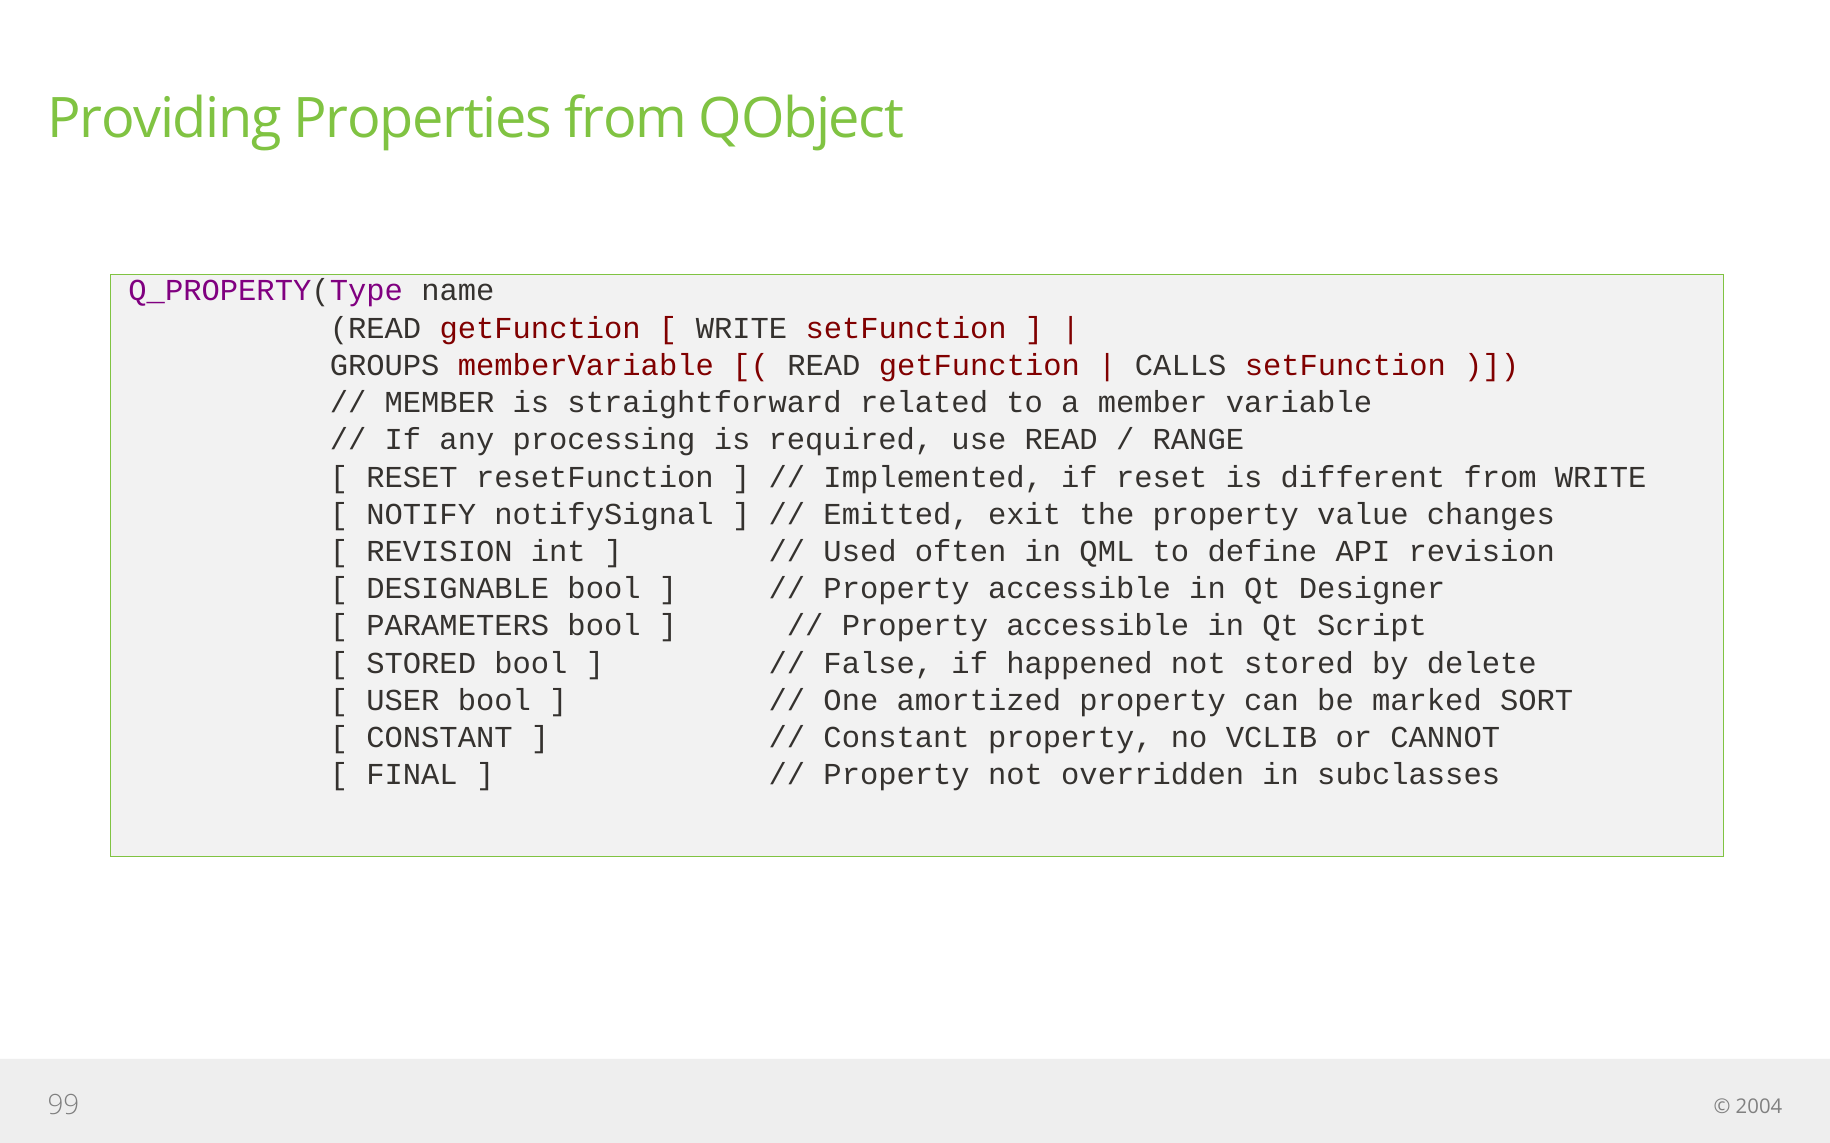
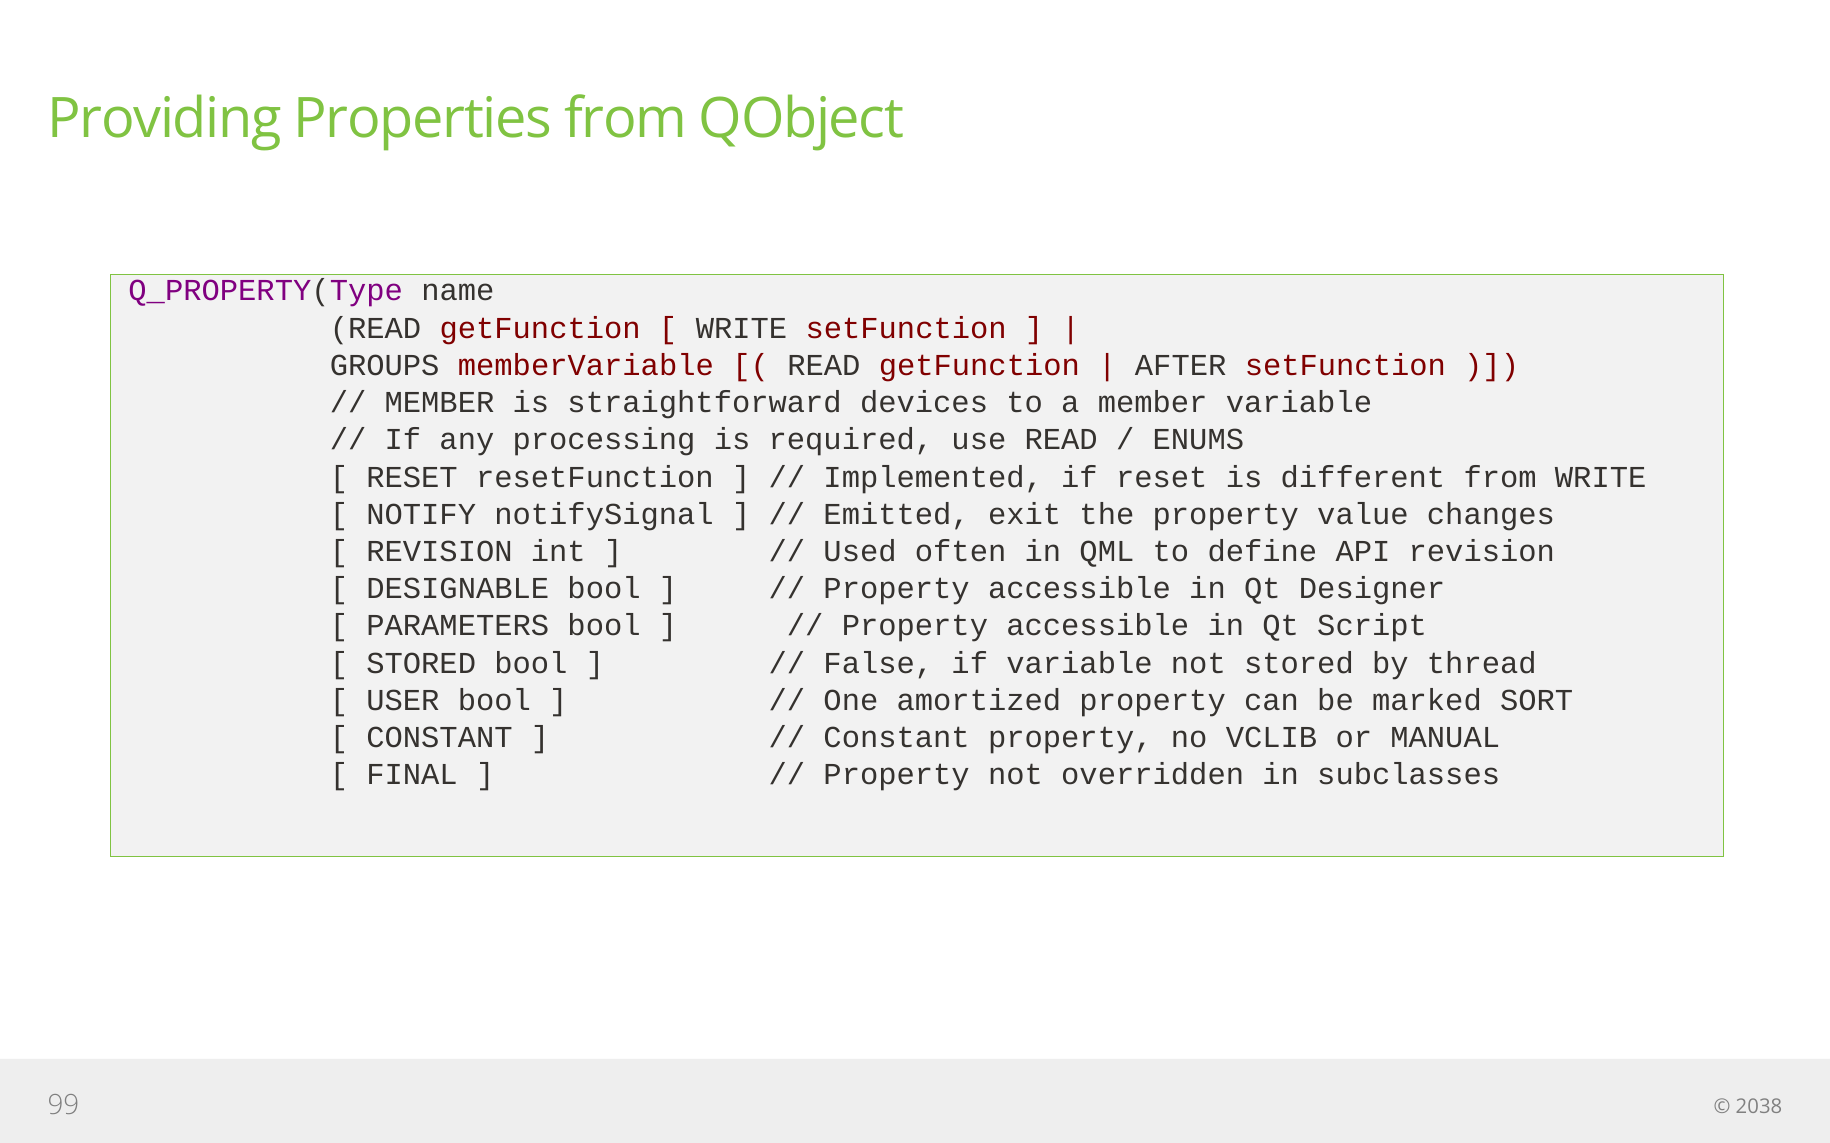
CALLS: CALLS -> AFTER
related: related -> devices
RANGE: RANGE -> ENUMS
if happened: happened -> variable
delete: delete -> thread
CANNOT: CANNOT -> MANUAL
2004: 2004 -> 2038
